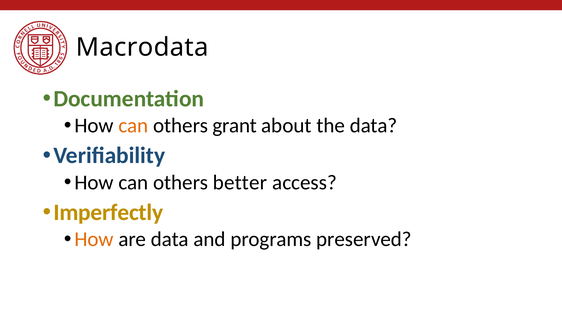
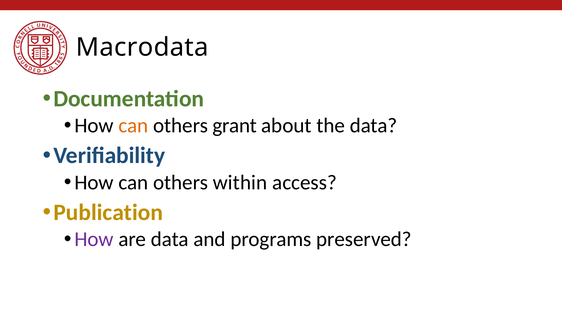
better: better -> within
Imperfectly: Imperfectly -> Publication
How at (94, 239) colour: orange -> purple
